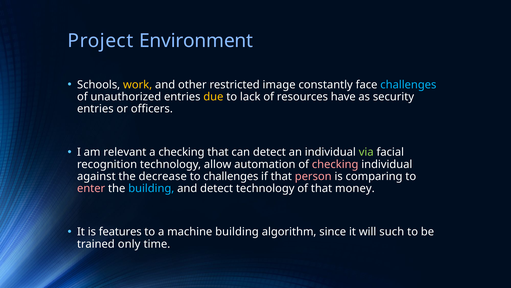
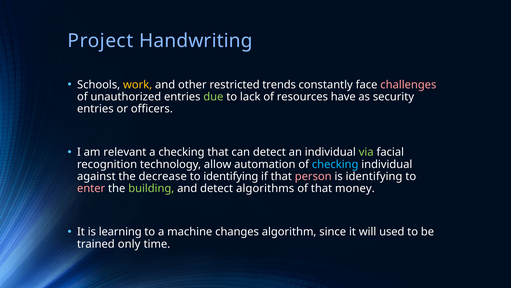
Environment: Environment -> Handwriting
image: image -> trends
challenges at (408, 85) colour: light blue -> pink
due colour: yellow -> light green
checking at (335, 164) colour: pink -> light blue
to challenges: challenges -> identifying
is comparing: comparing -> identifying
building at (151, 188) colour: light blue -> light green
detect technology: technology -> algorithms
features: features -> learning
machine building: building -> changes
such: such -> used
